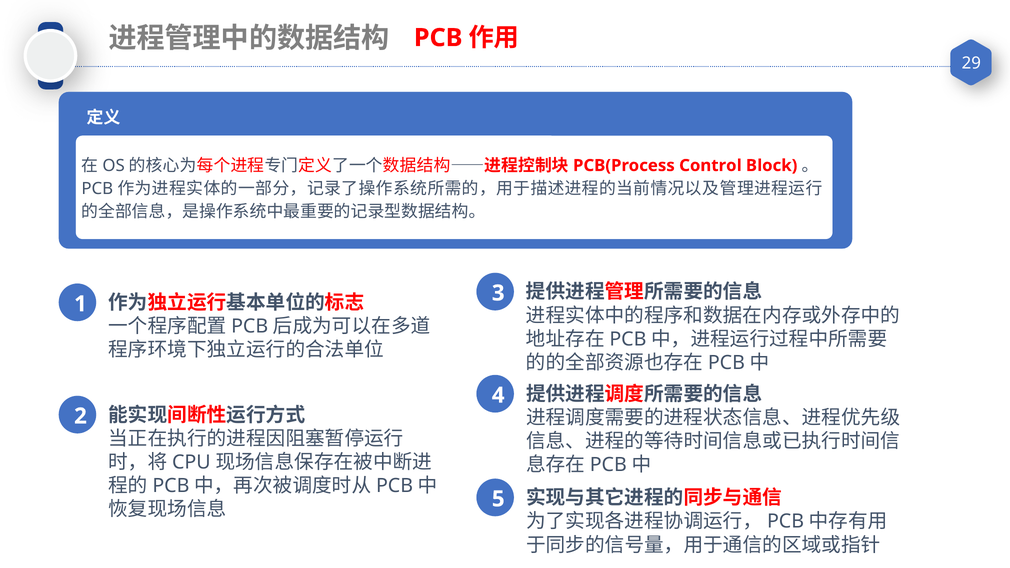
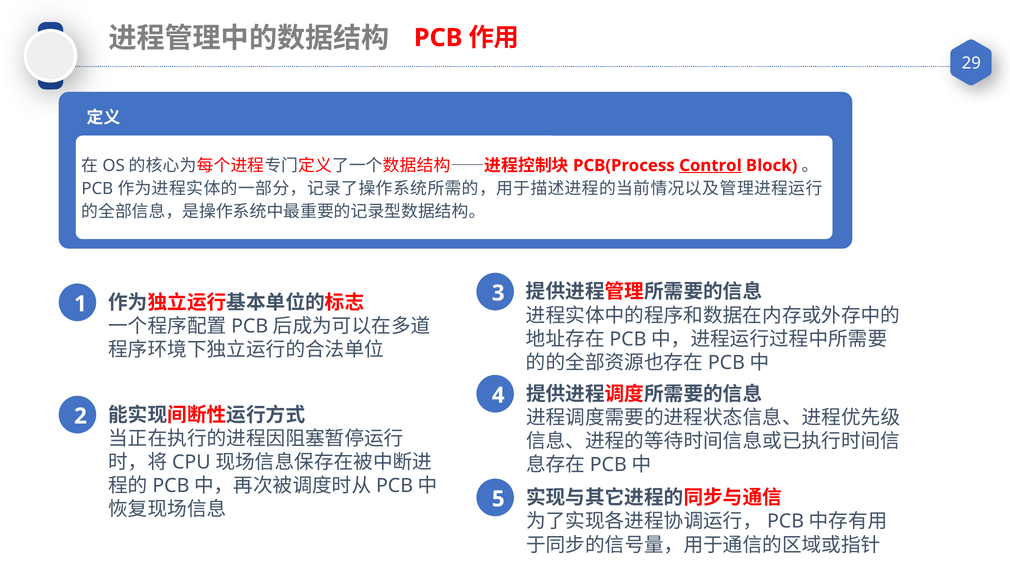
Control underline: none -> present
